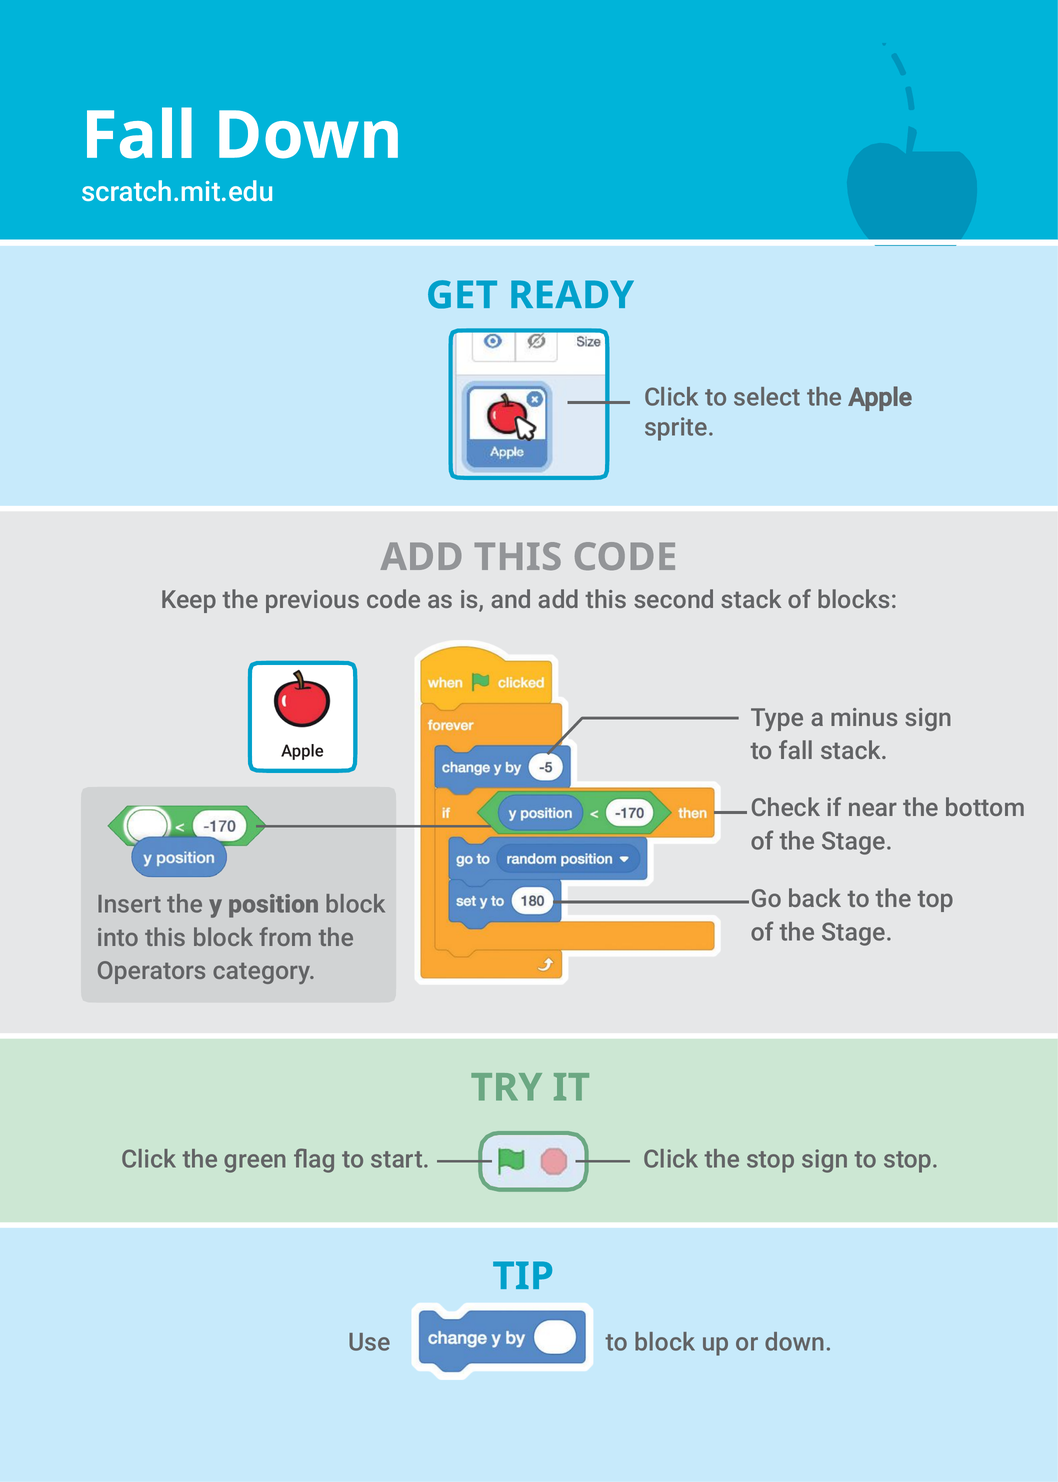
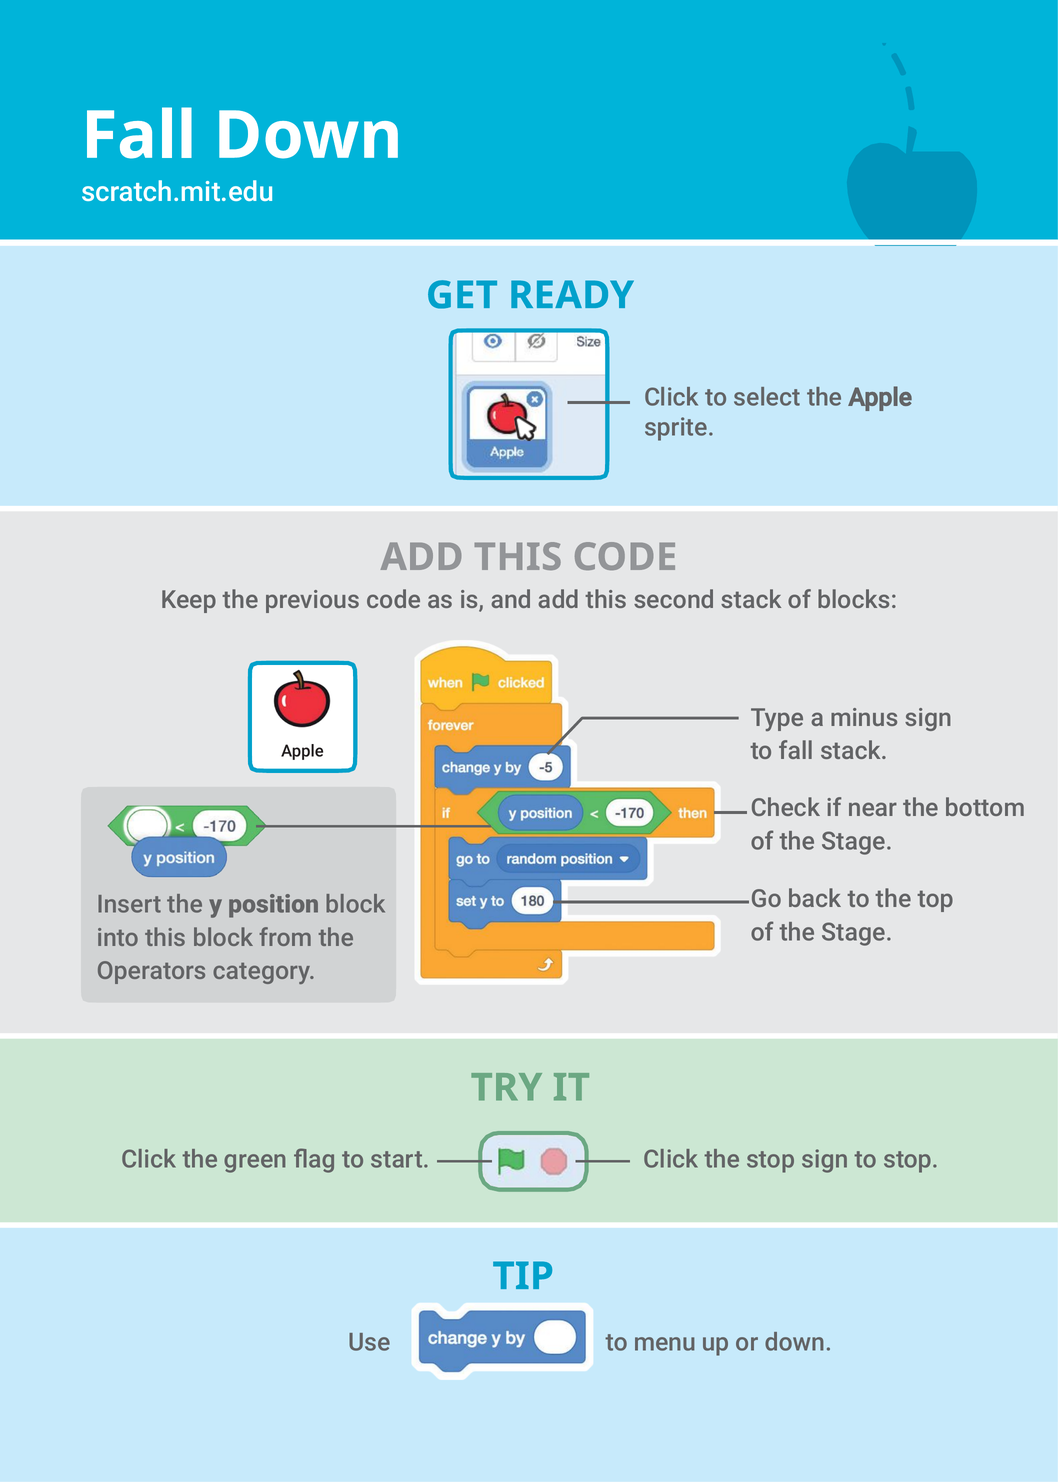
to block: block -> menu
